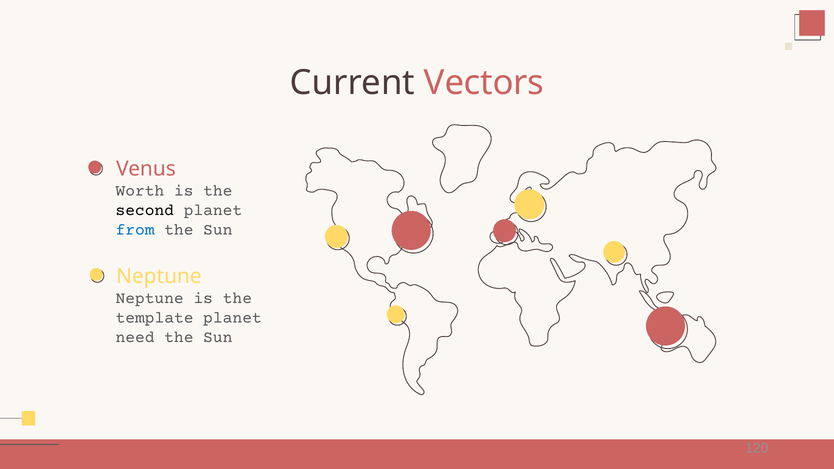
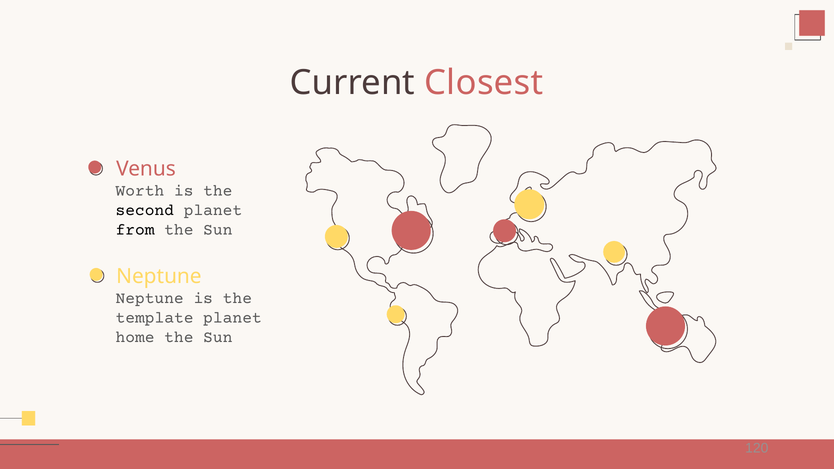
Vectors: Vectors -> Closest
from colour: blue -> black
need: need -> home
